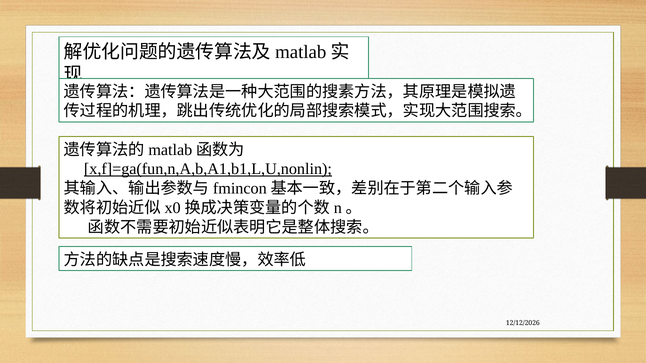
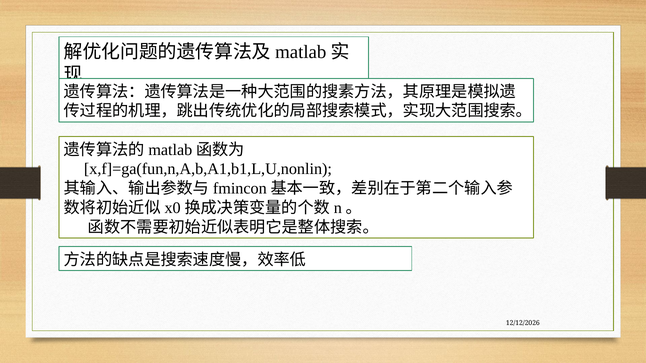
x,f]=ga(fun,n,A,b,A1,b1,L,U,nonlin underline: present -> none
